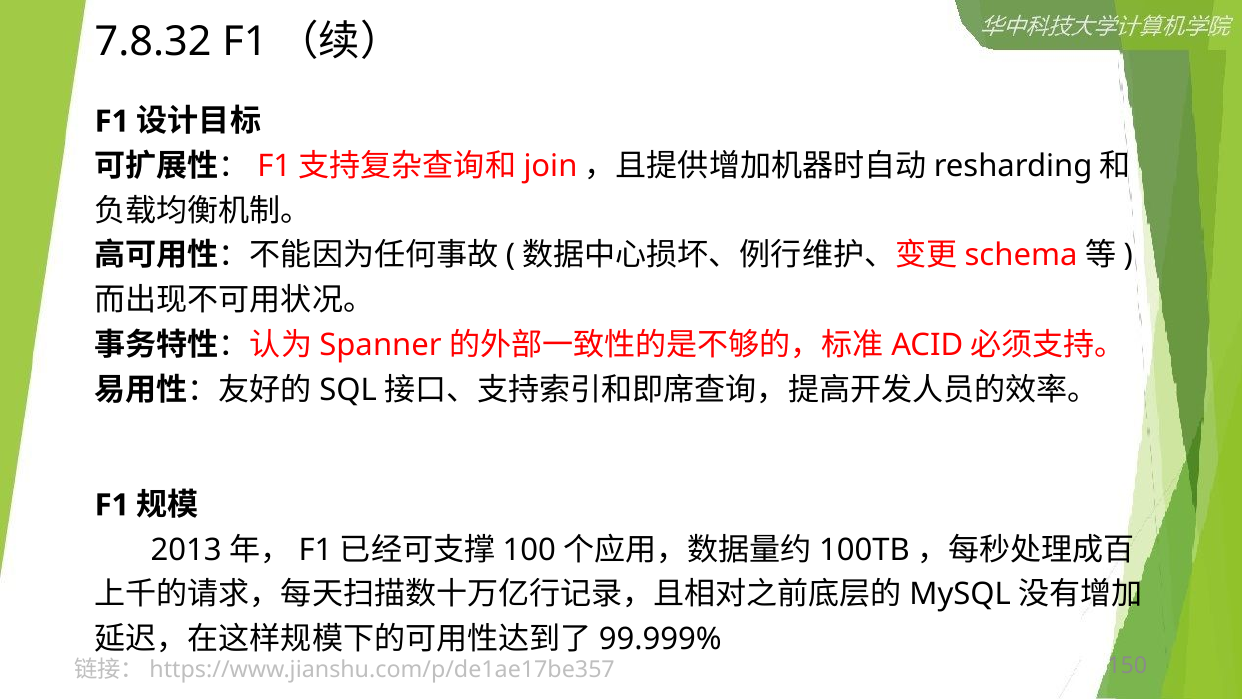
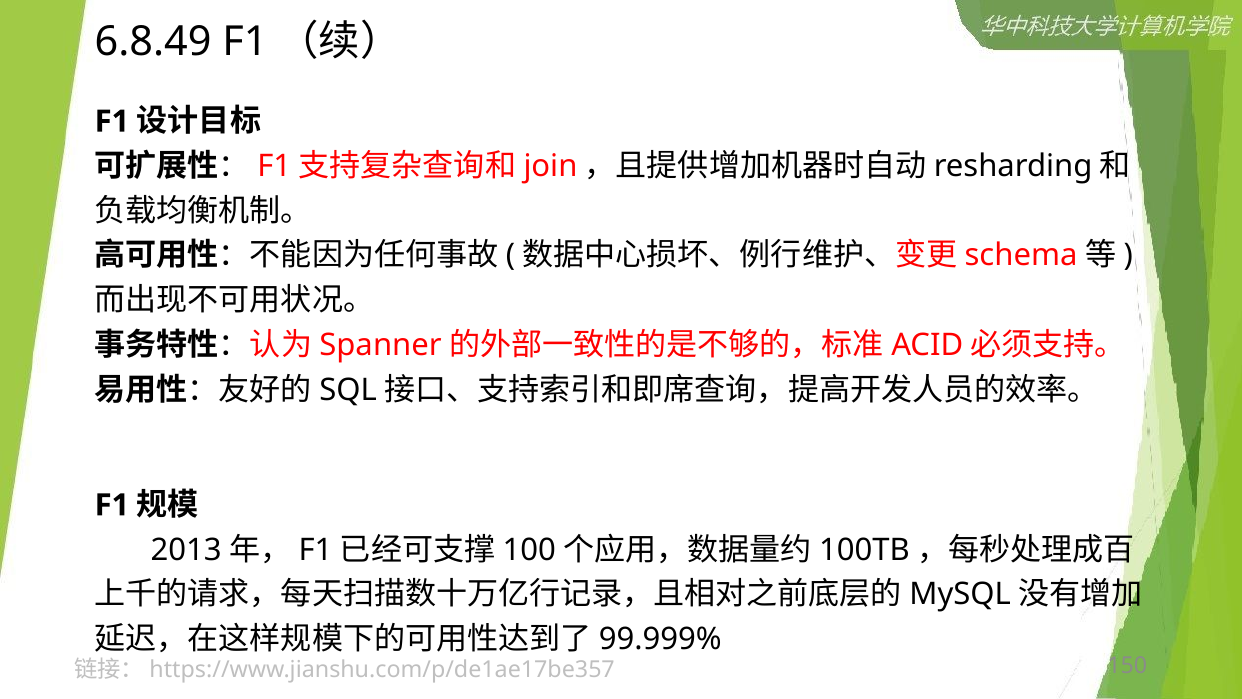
7.8.32: 7.8.32 -> 6.8.49
